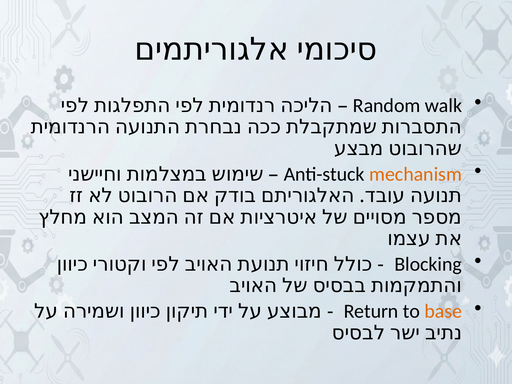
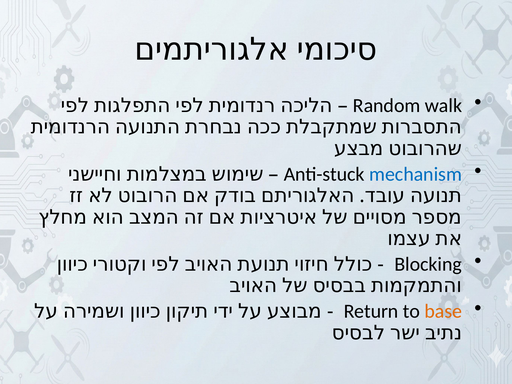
mechanism colour: orange -> blue
